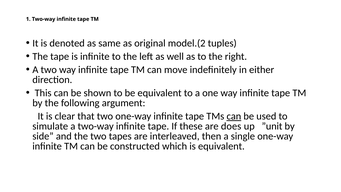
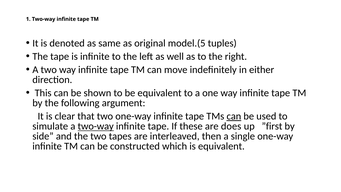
model.(2: model.(2 -> model.(5
two-way at (96, 126) underline: none -> present
”unit: ”unit -> ”first
